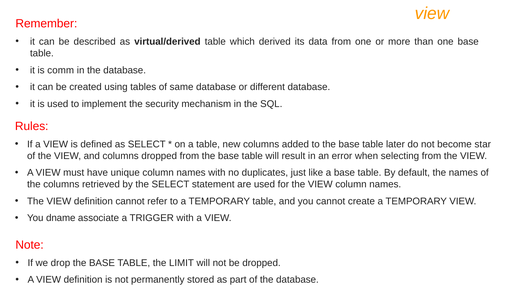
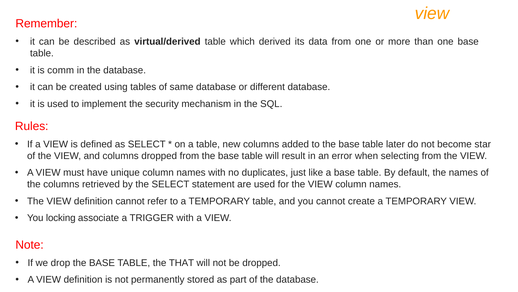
dname: dname -> locking
LIMIT: LIMIT -> THAT
